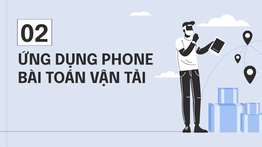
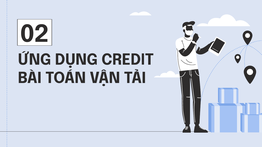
PHONE: PHONE -> CREDIT
